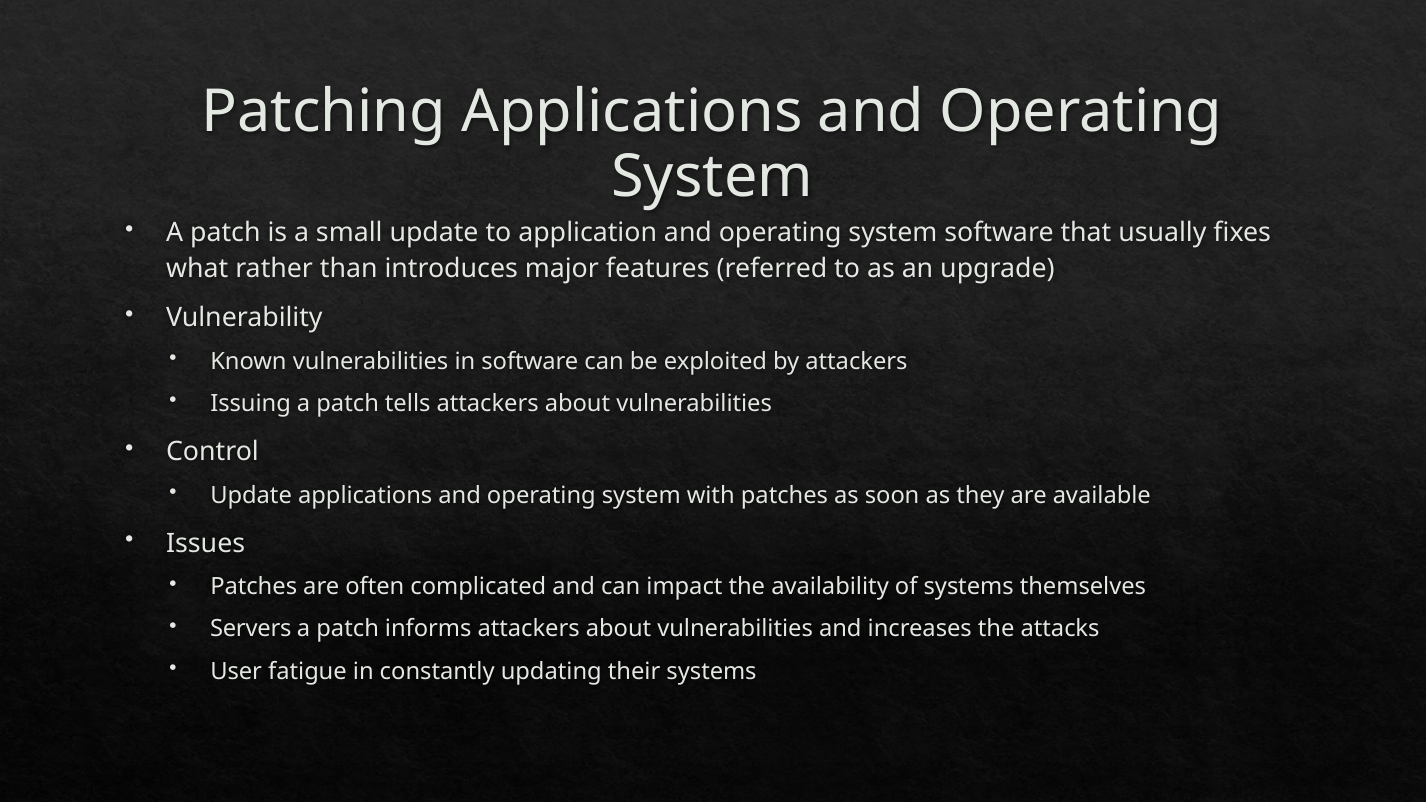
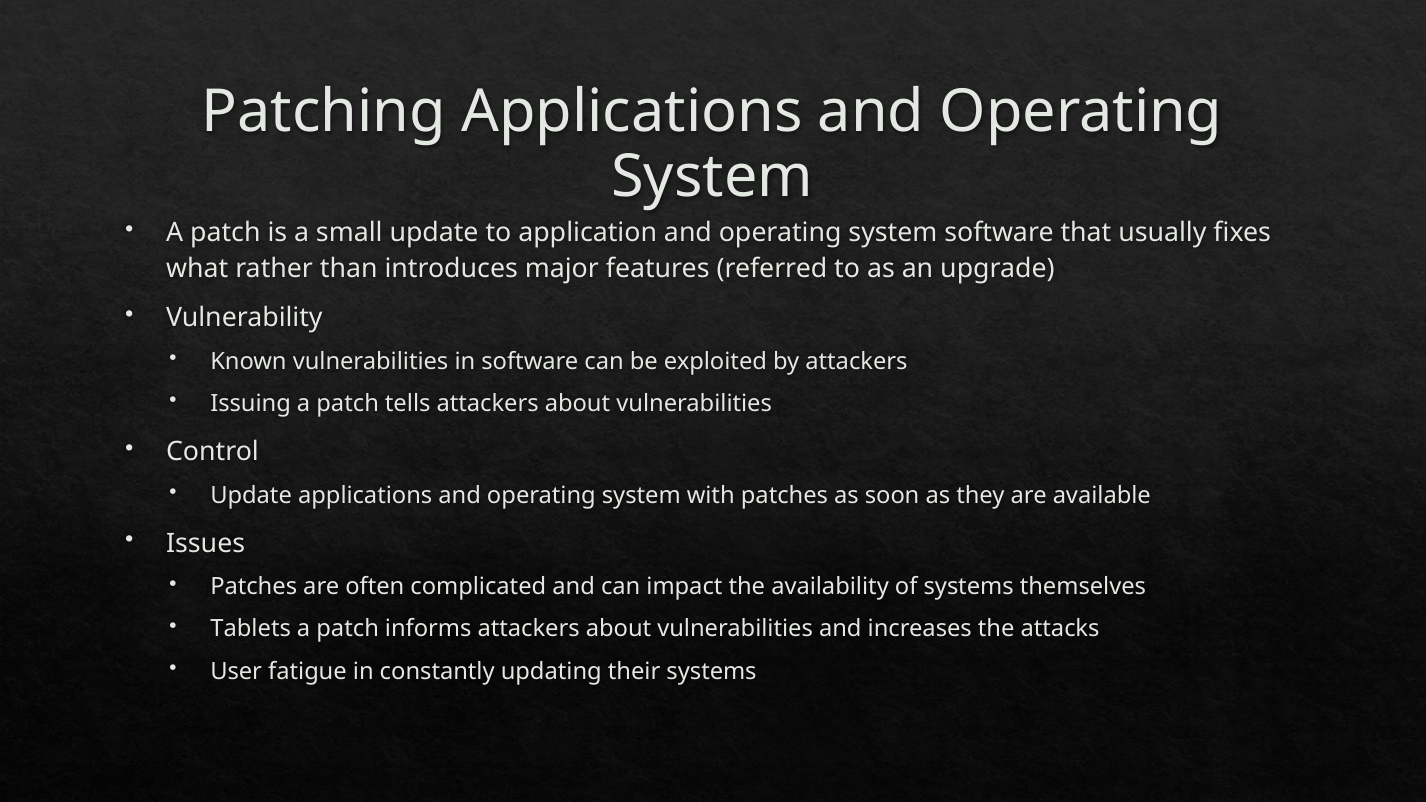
Servers: Servers -> Tablets
